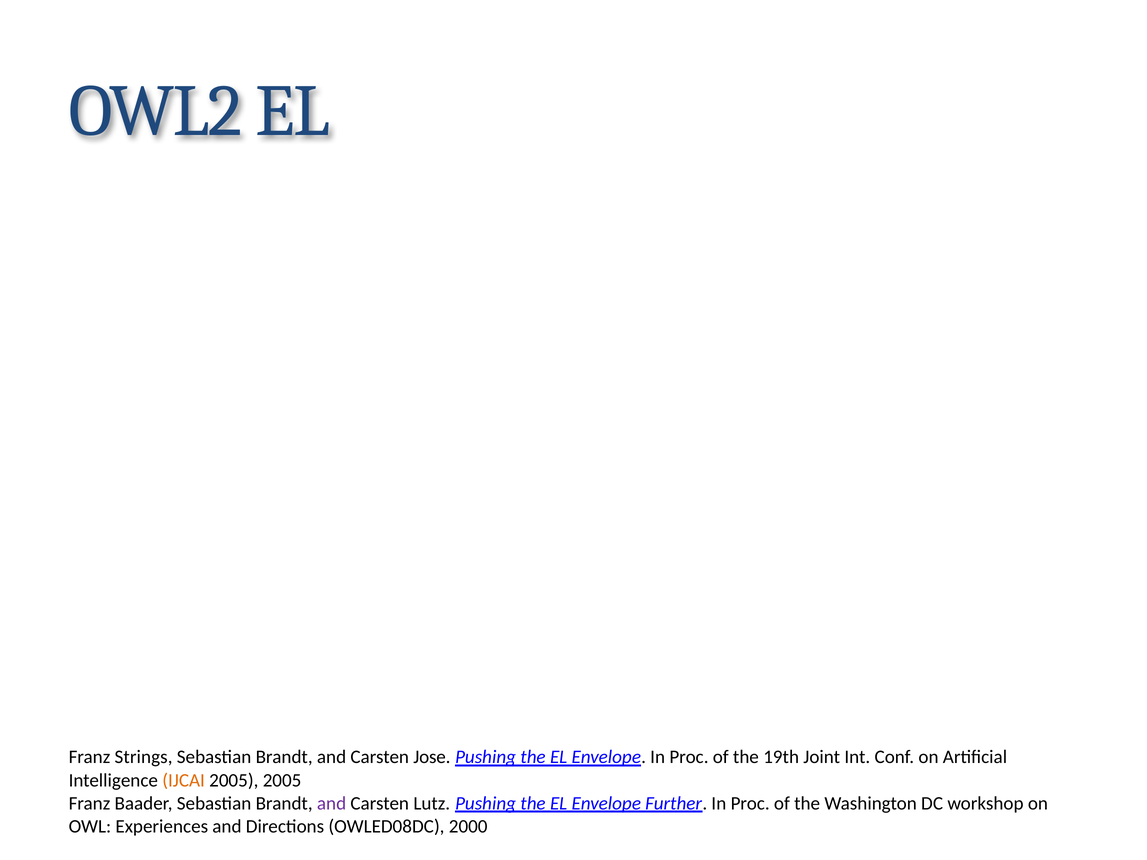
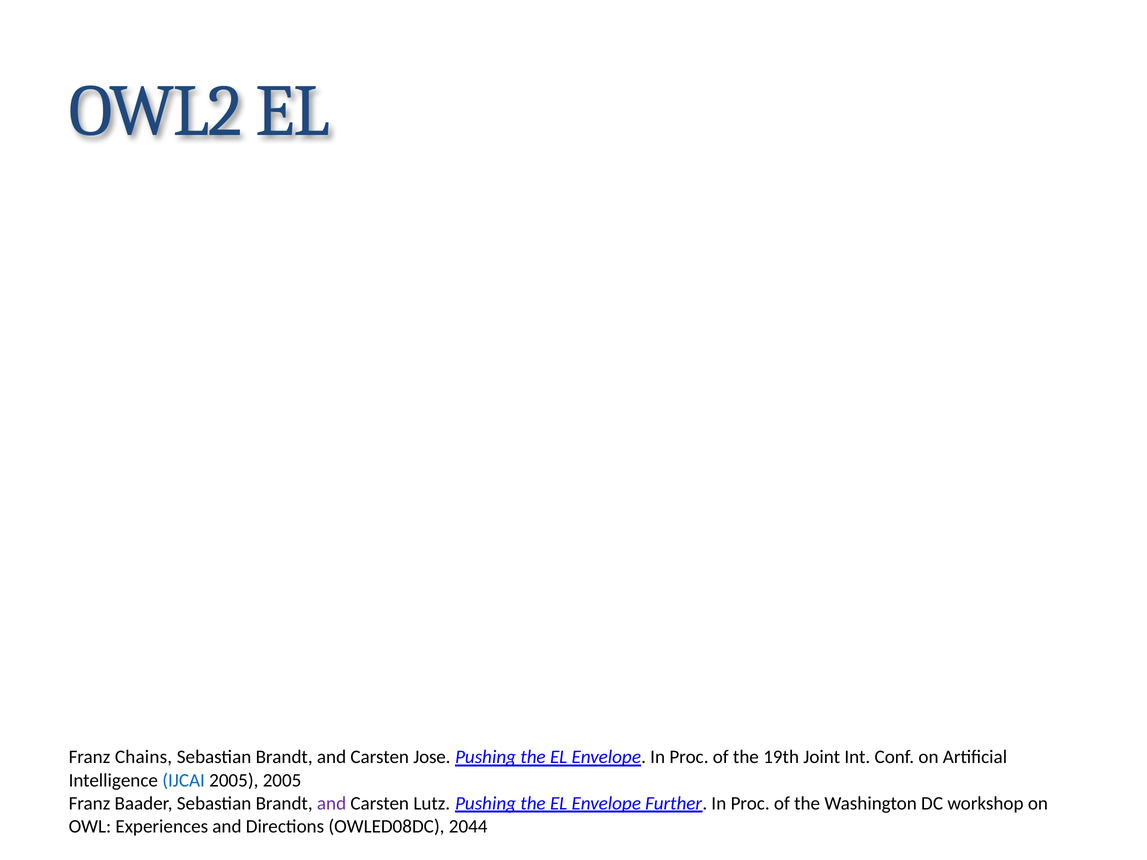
Strings: Strings -> Chains
IJCAI colour: orange -> blue
2000: 2000 -> 2044
